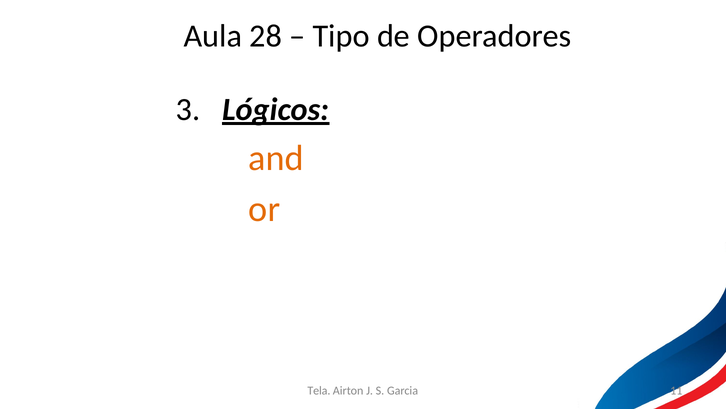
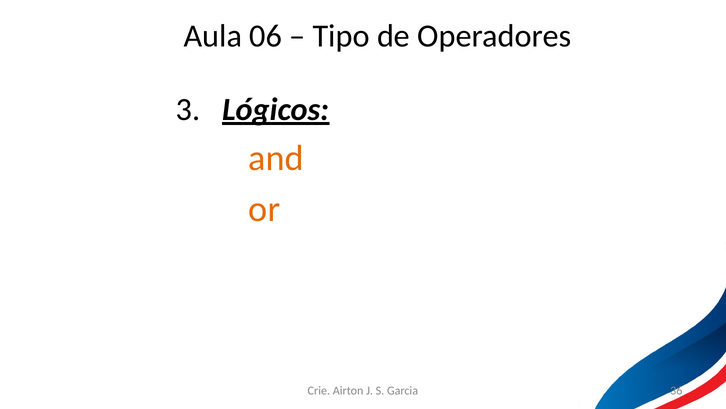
28: 28 -> 06
Tela: Tela -> Crie
11: 11 -> 36
